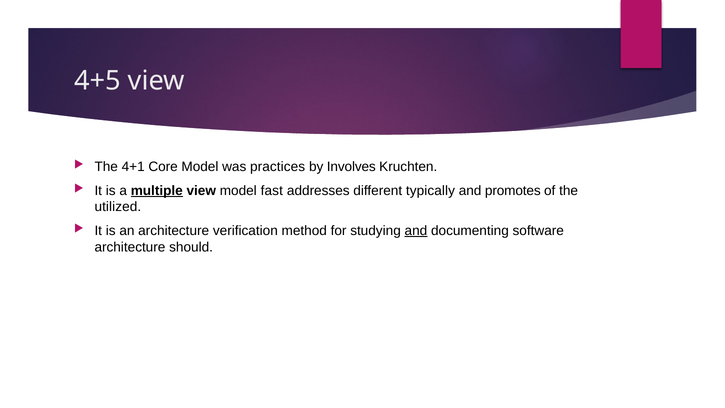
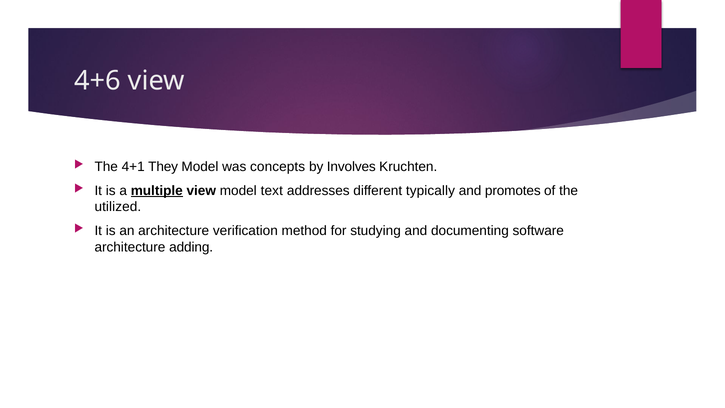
4+5: 4+5 -> 4+6
Core: Core -> They
practices: practices -> concepts
fast: fast -> text
and at (416, 231) underline: present -> none
should: should -> adding
